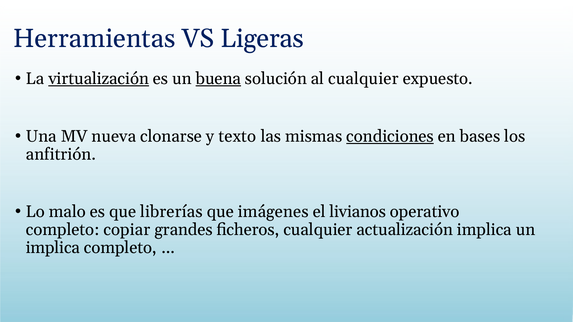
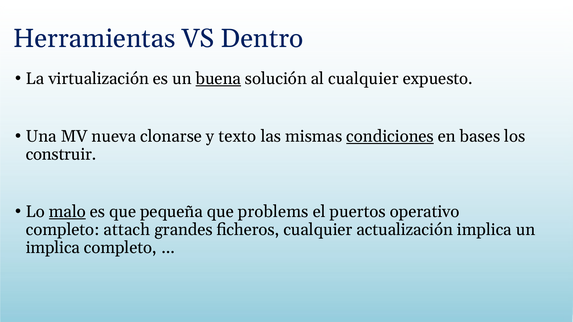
Ligeras: Ligeras -> Dentro
virtualización underline: present -> none
anfitrión: anfitrión -> construir
malo underline: none -> present
librerías: librerías -> pequeña
imágenes: imágenes -> problems
livianos: livianos -> puertos
copiar: copiar -> attach
